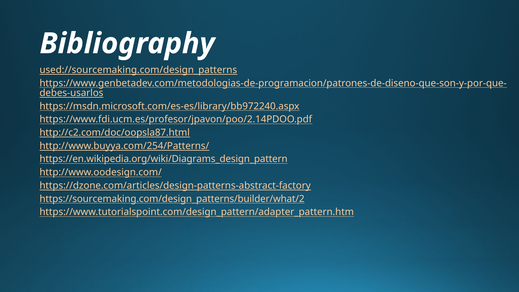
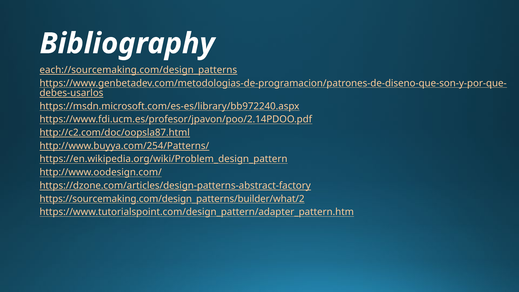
used://sourcemaking.com/design_patterns: used://sourcemaking.com/design_patterns -> each://sourcemaking.com/design_patterns
https://en.wikipedia.org/wiki/Diagrams_design_pattern: https://en.wikipedia.org/wiki/Diagrams_design_pattern -> https://en.wikipedia.org/wiki/Problem_design_pattern
